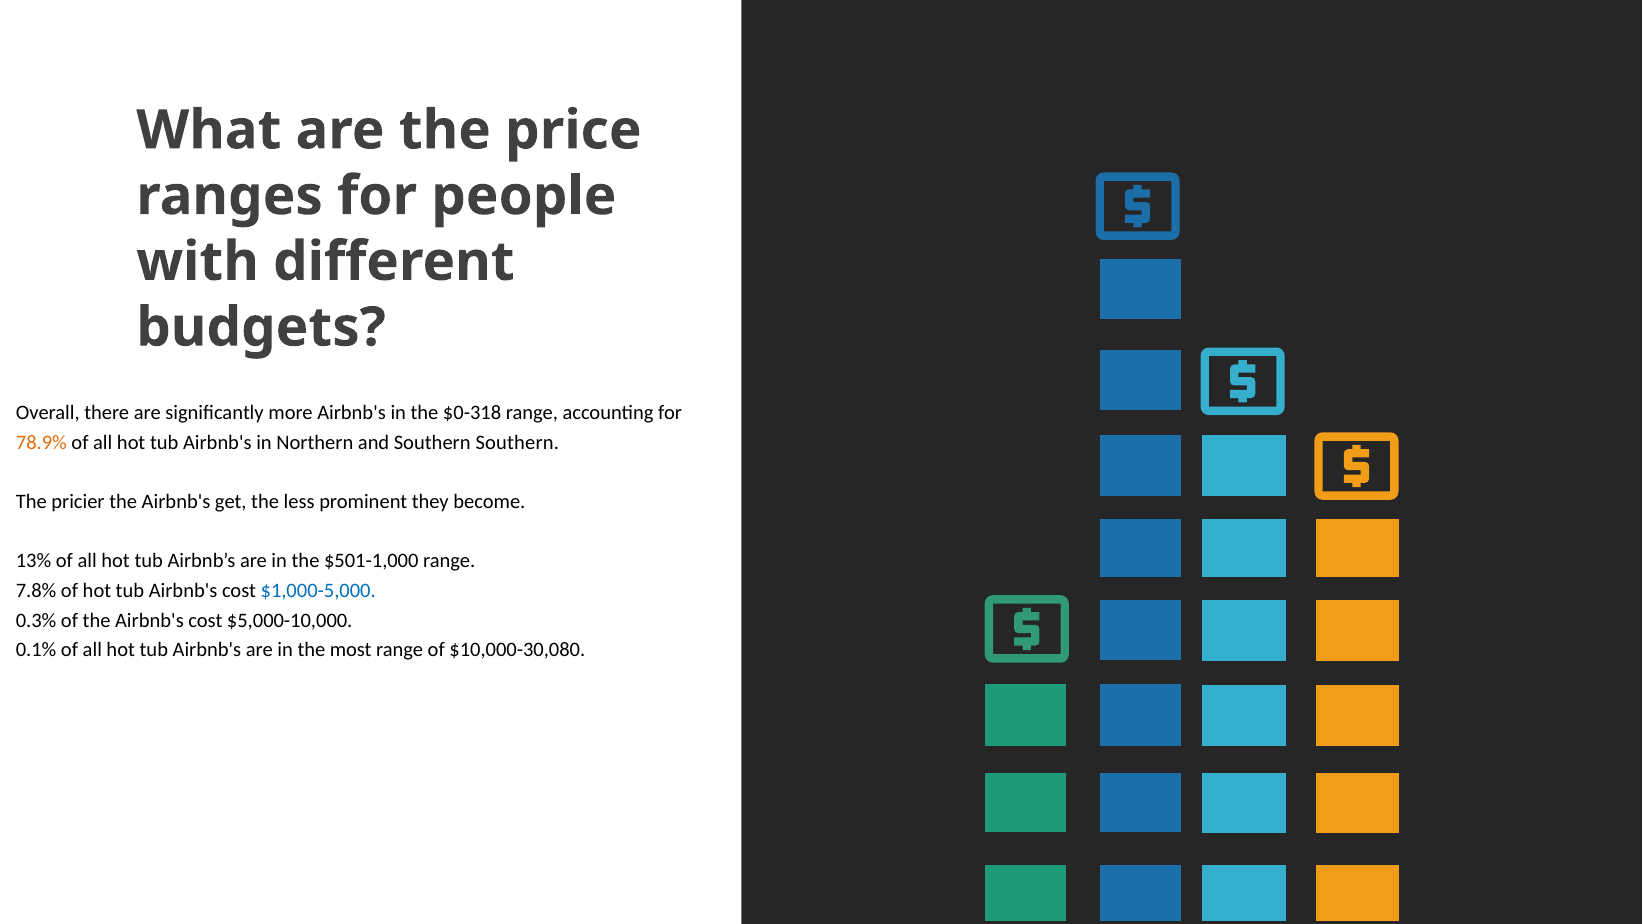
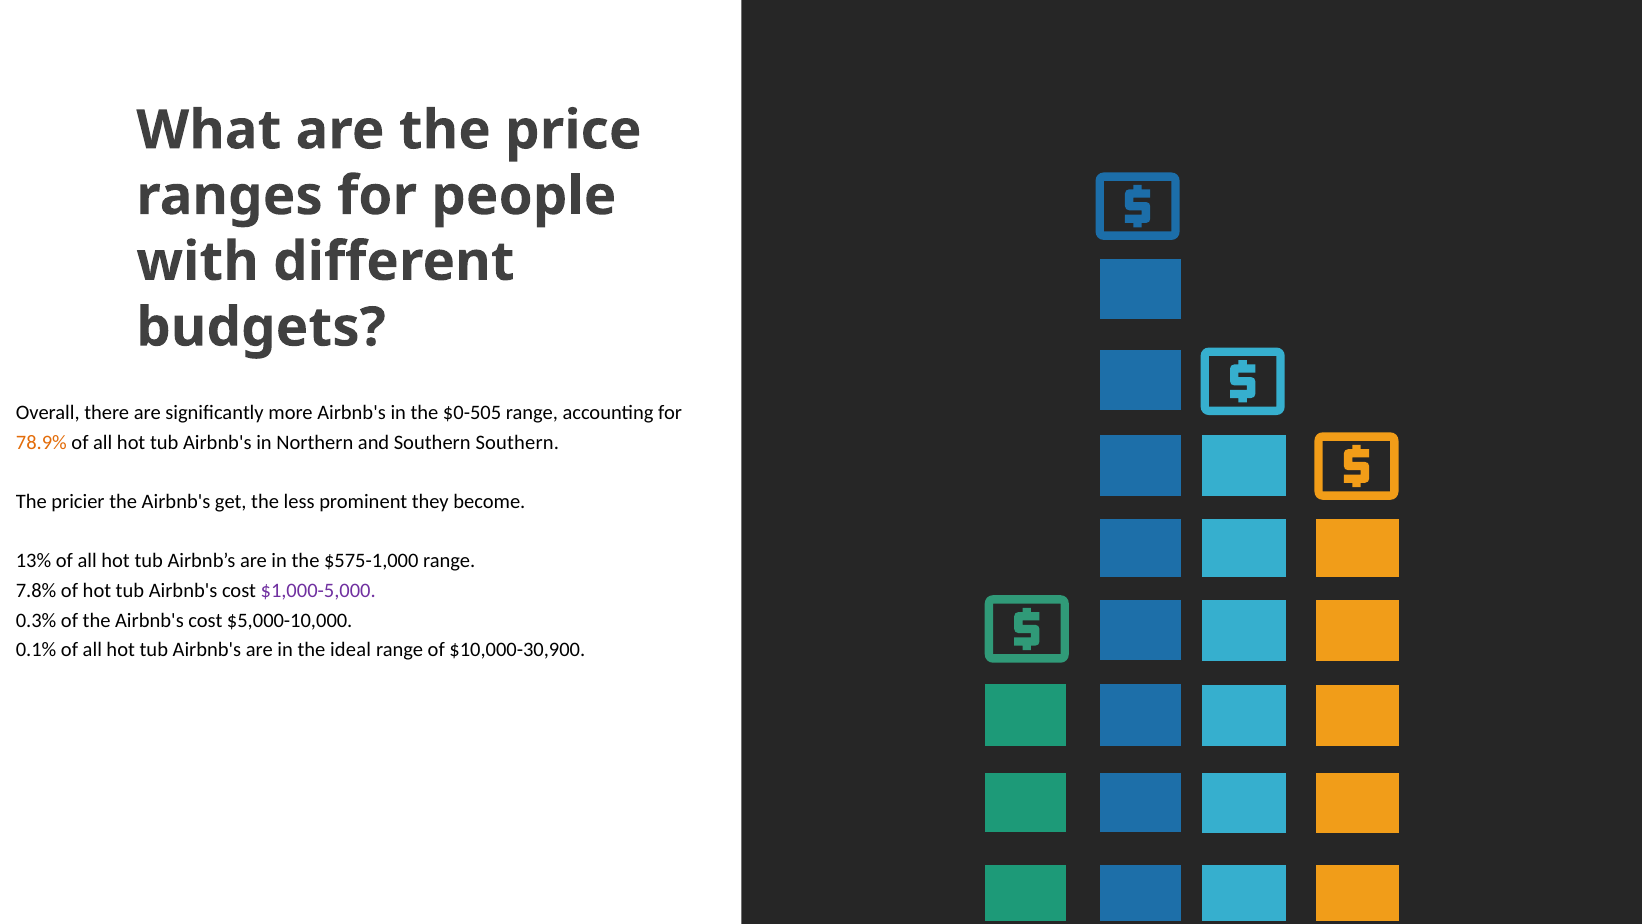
$0-318: $0-318 -> $0-505
$501-1,000: $501-1,000 -> $575-1,000
$1,000-5,000 colour: blue -> purple
most: most -> ideal
$10,000-30,080: $10,000-30,080 -> $10,000-30,900
